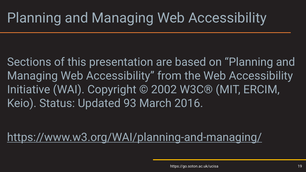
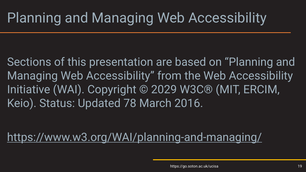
2002: 2002 -> 2029
93: 93 -> 78
